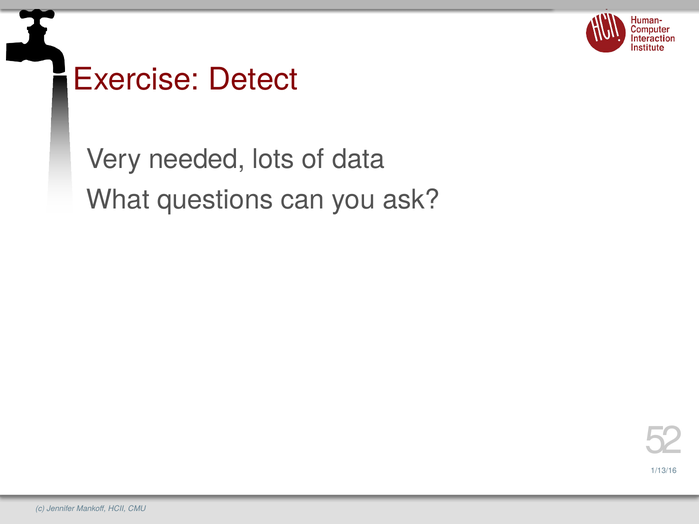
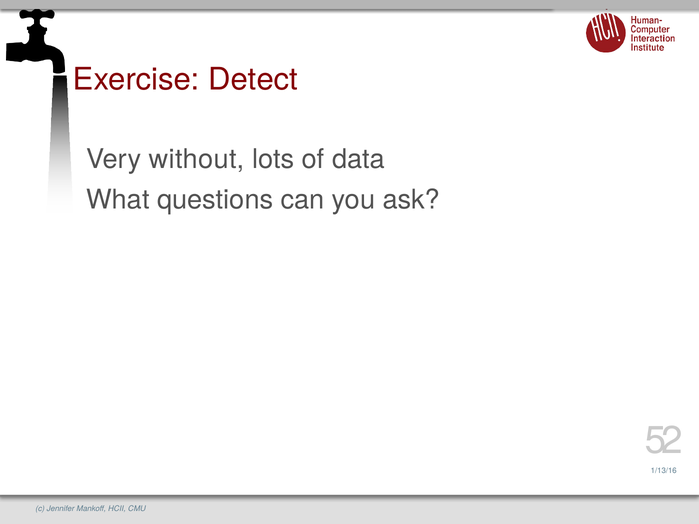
needed: needed -> without
